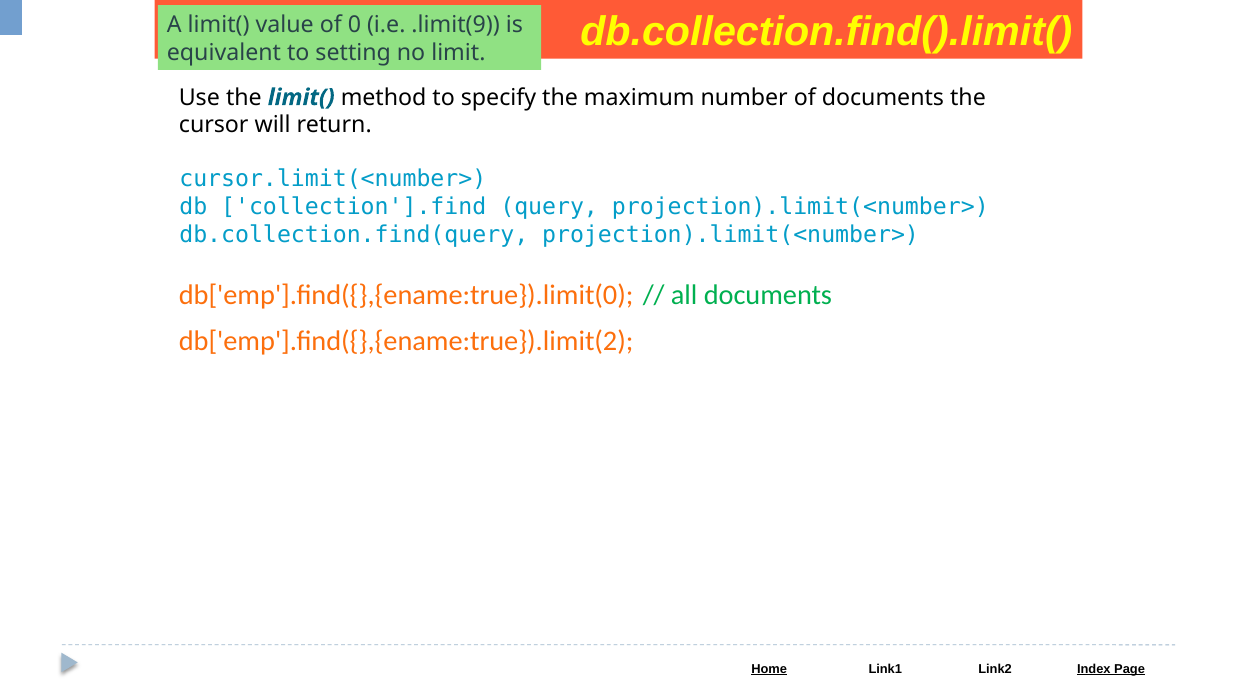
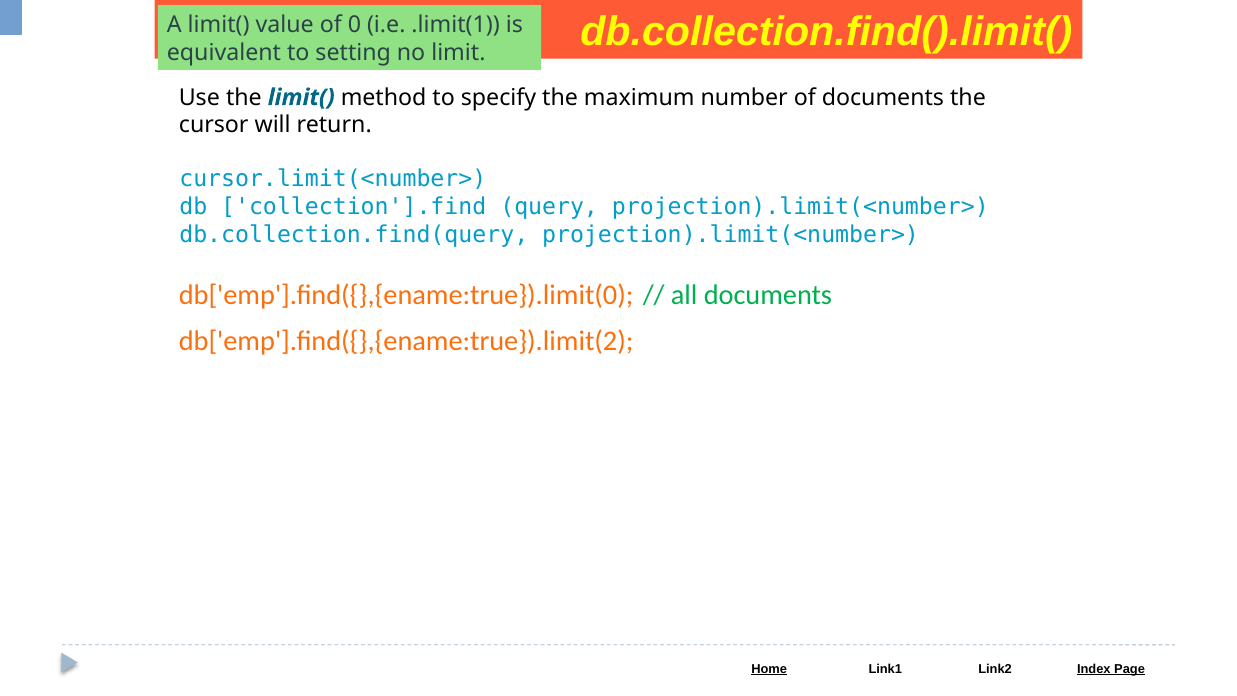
.limit(9: .limit(9 -> .limit(1
